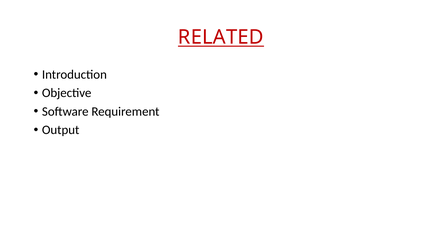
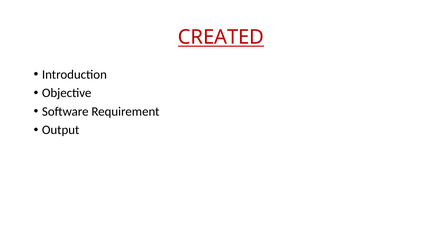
RELATED: RELATED -> CREATED
